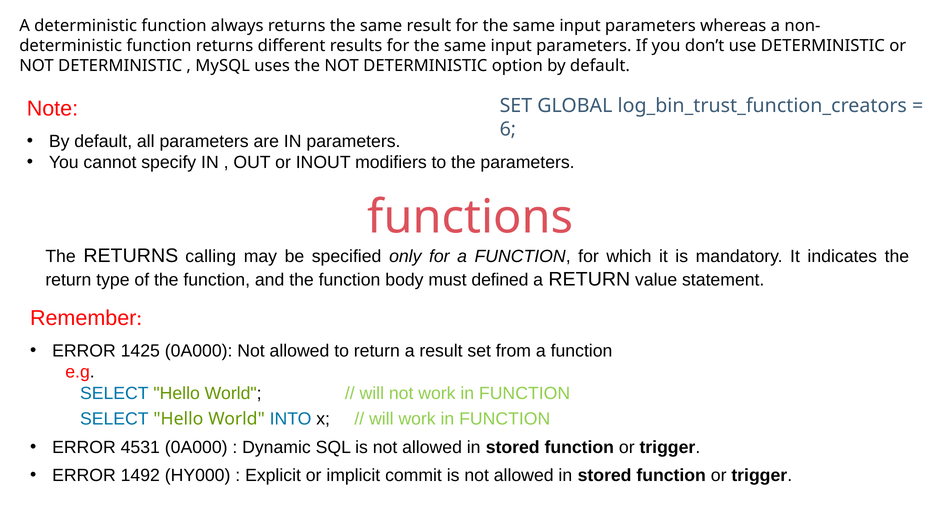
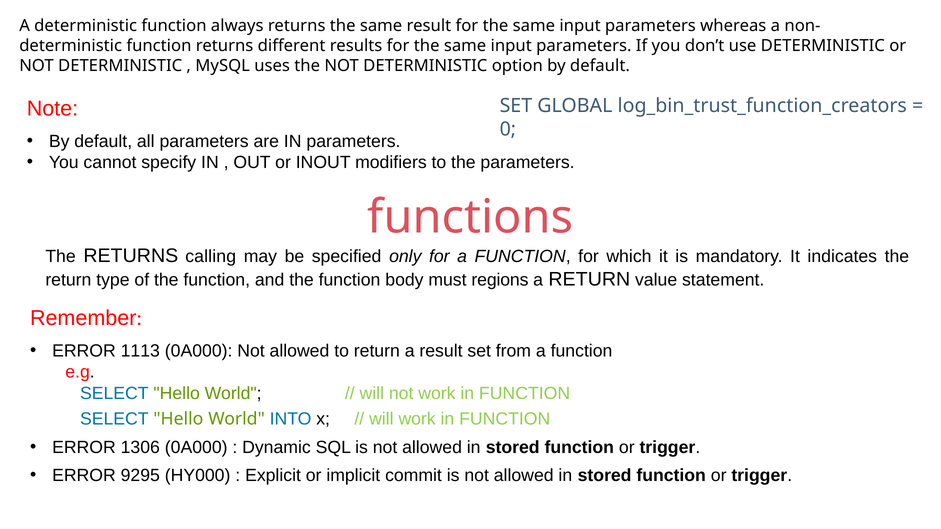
6: 6 -> 0
defined: defined -> regions
1425: 1425 -> 1113
4531: 4531 -> 1306
1492: 1492 -> 9295
